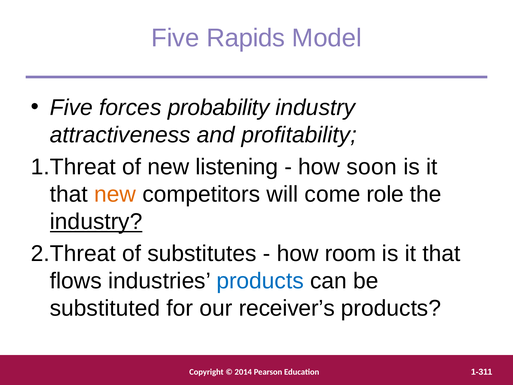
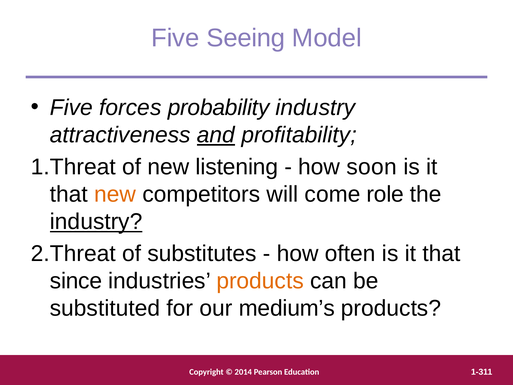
Rapids: Rapids -> Seeing
and underline: none -> present
room: room -> often
flows: flows -> since
products at (260, 281) colour: blue -> orange
receiver’s: receiver’s -> medium’s
